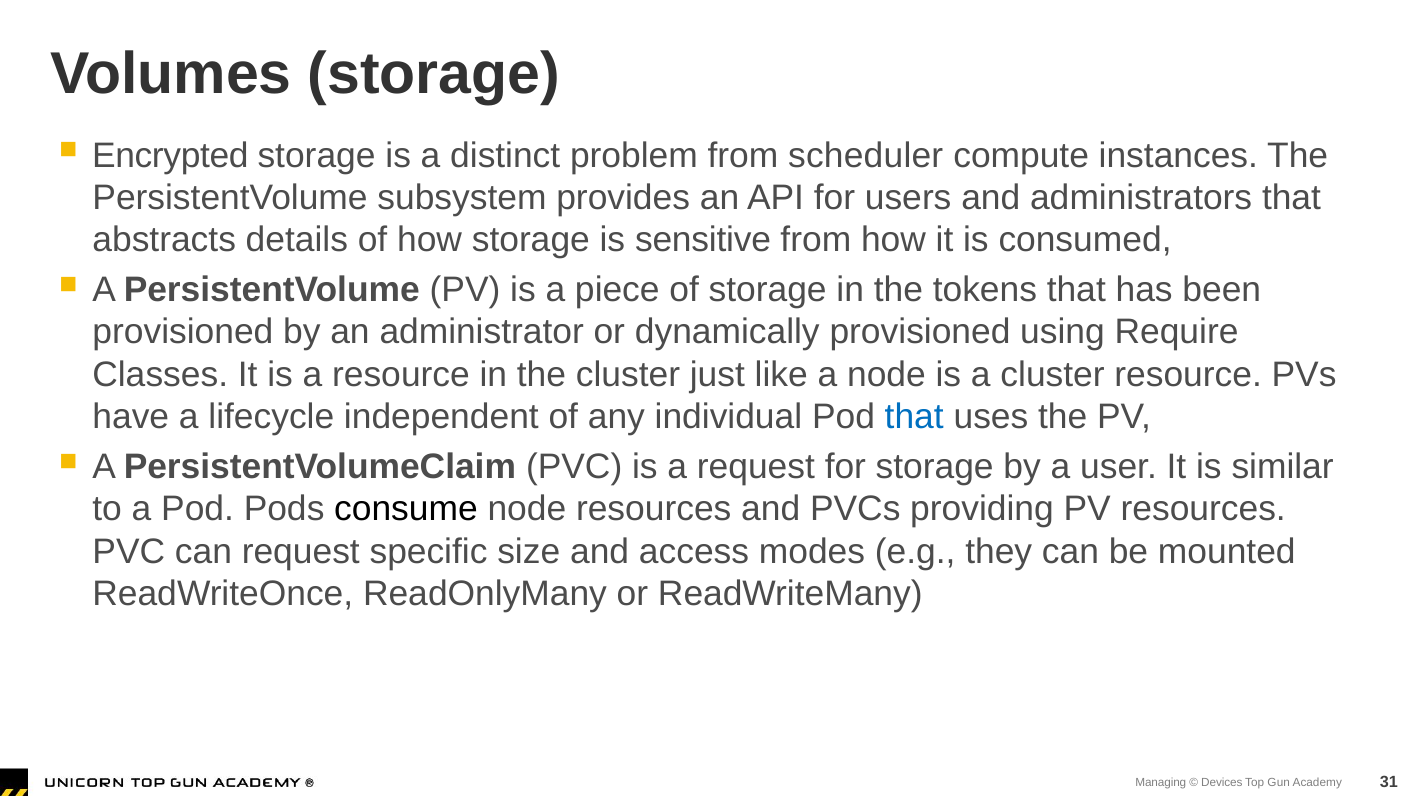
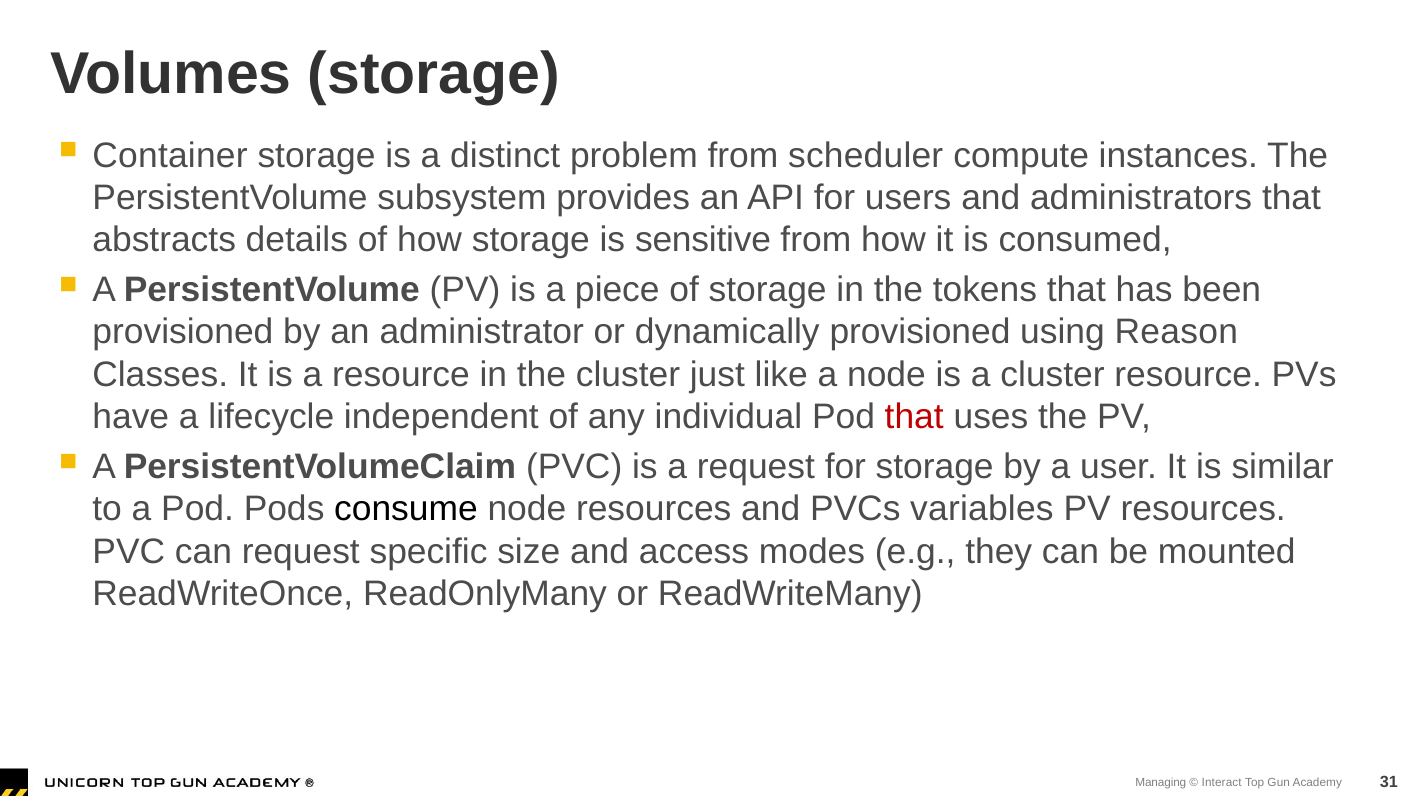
Encrypted: Encrypted -> Container
Require: Require -> Reason
that at (914, 417) colour: blue -> red
providing: providing -> variables
Devices: Devices -> Interact
